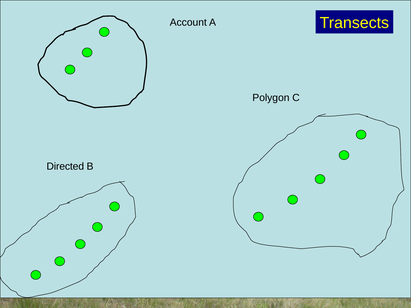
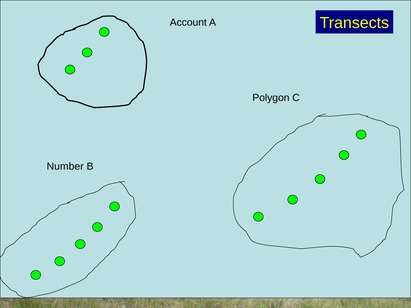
Directed: Directed -> Number
